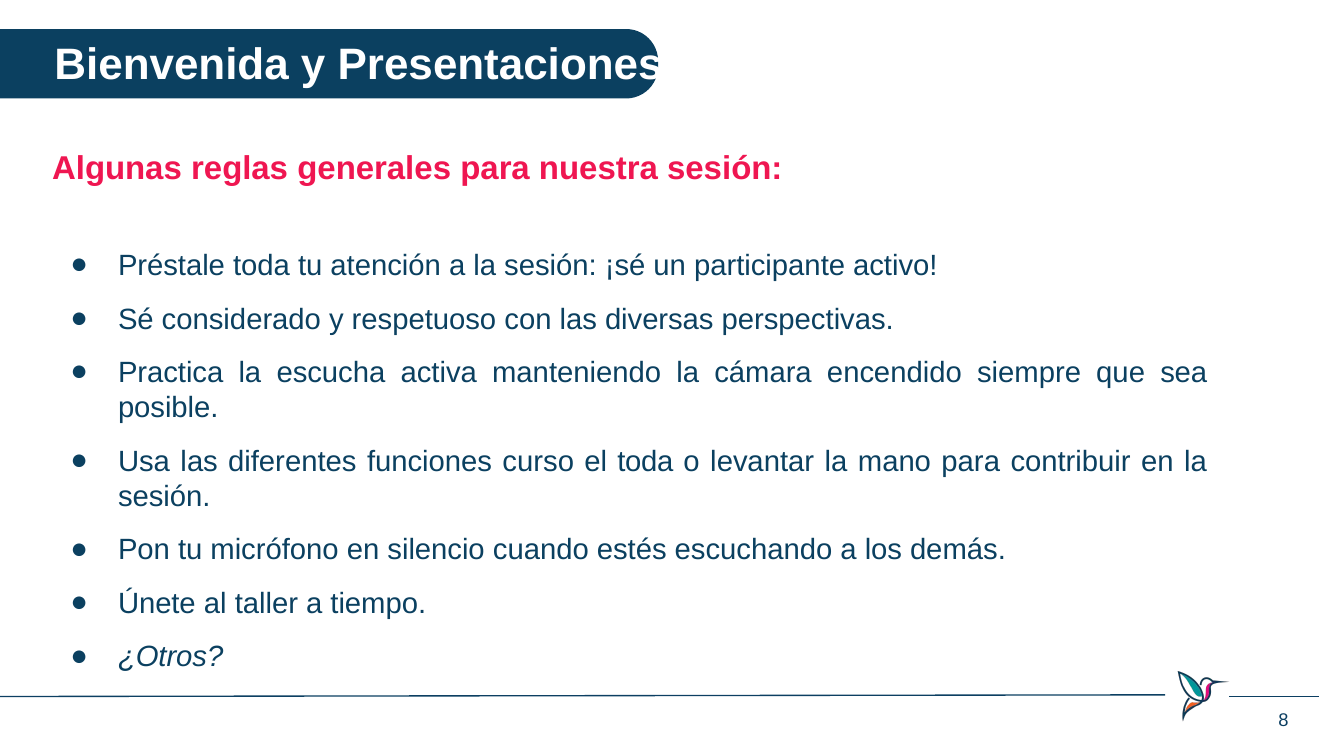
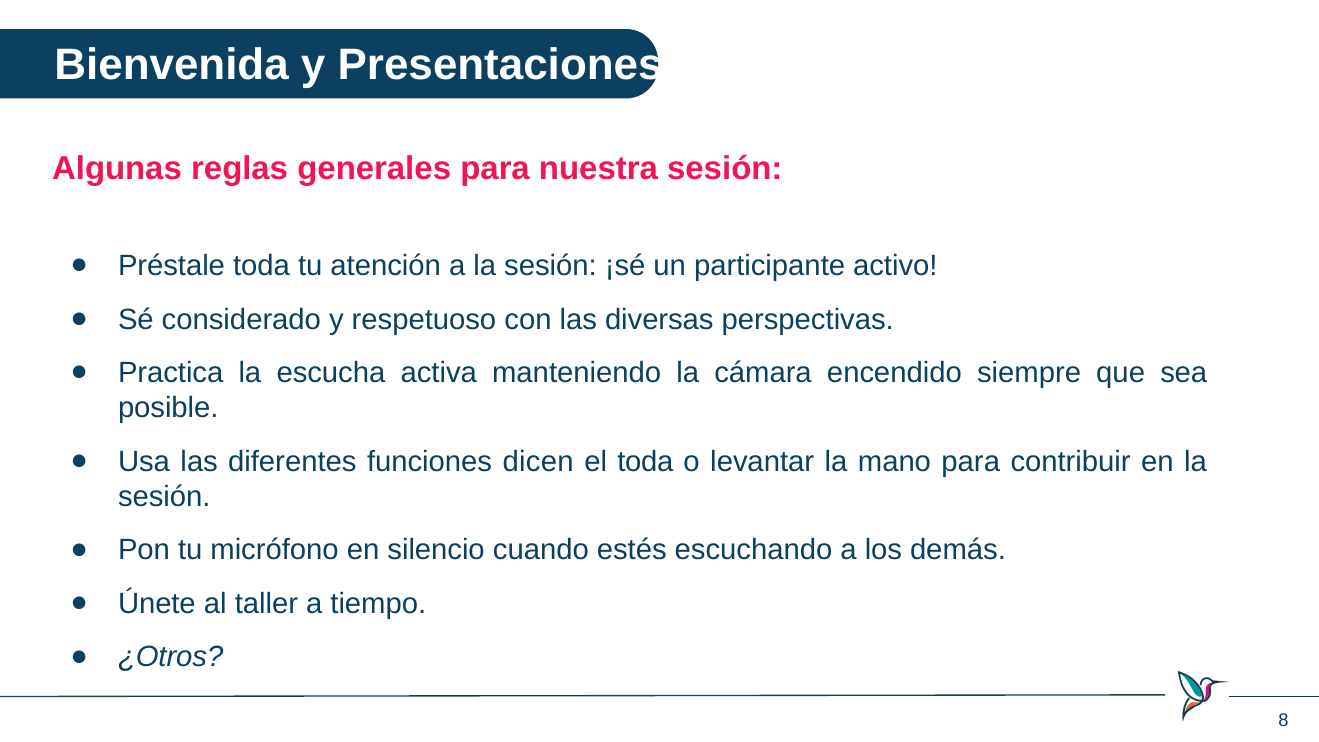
curso: curso -> dicen
